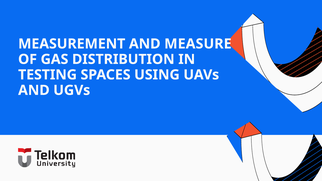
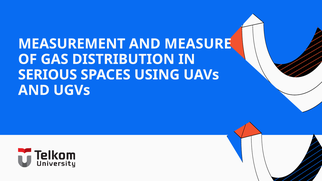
TESTING: TESTING -> SERIOUS
